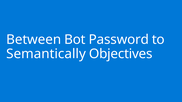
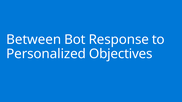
Password: Password -> Response
Semantically: Semantically -> Personalized
